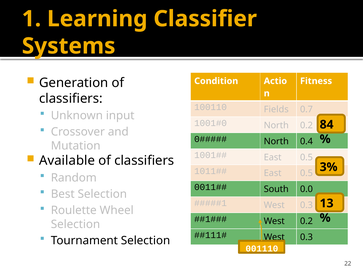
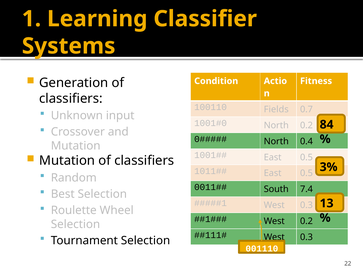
Available at (67, 161): Available -> Mutation
0.0: 0.0 -> 7.4
